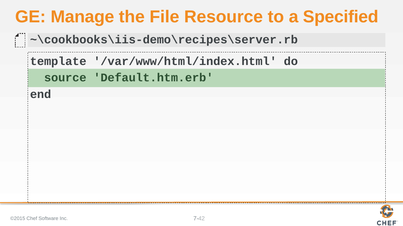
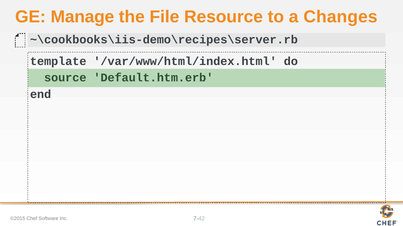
Specified: Specified -> Changes
